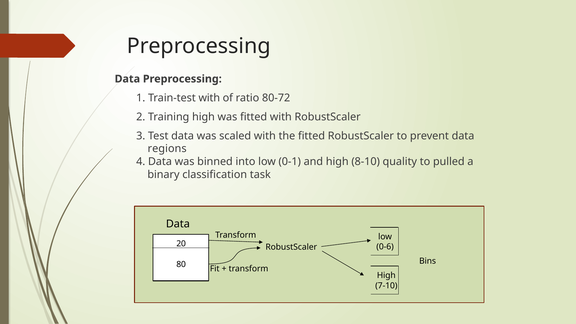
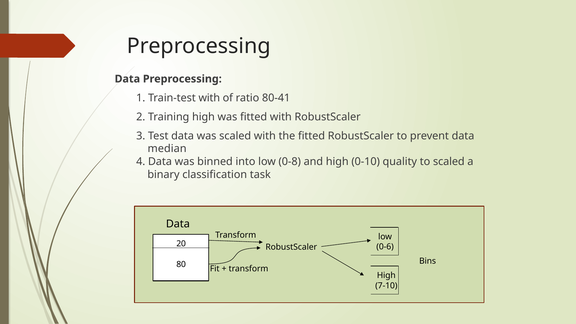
80-72: 80-72 -> 80-41
regions: regions -> median
0-1: 0-1 -> 0-8
8-10: 8-10 -> 0-10
to pulled: pulled -> scaled
